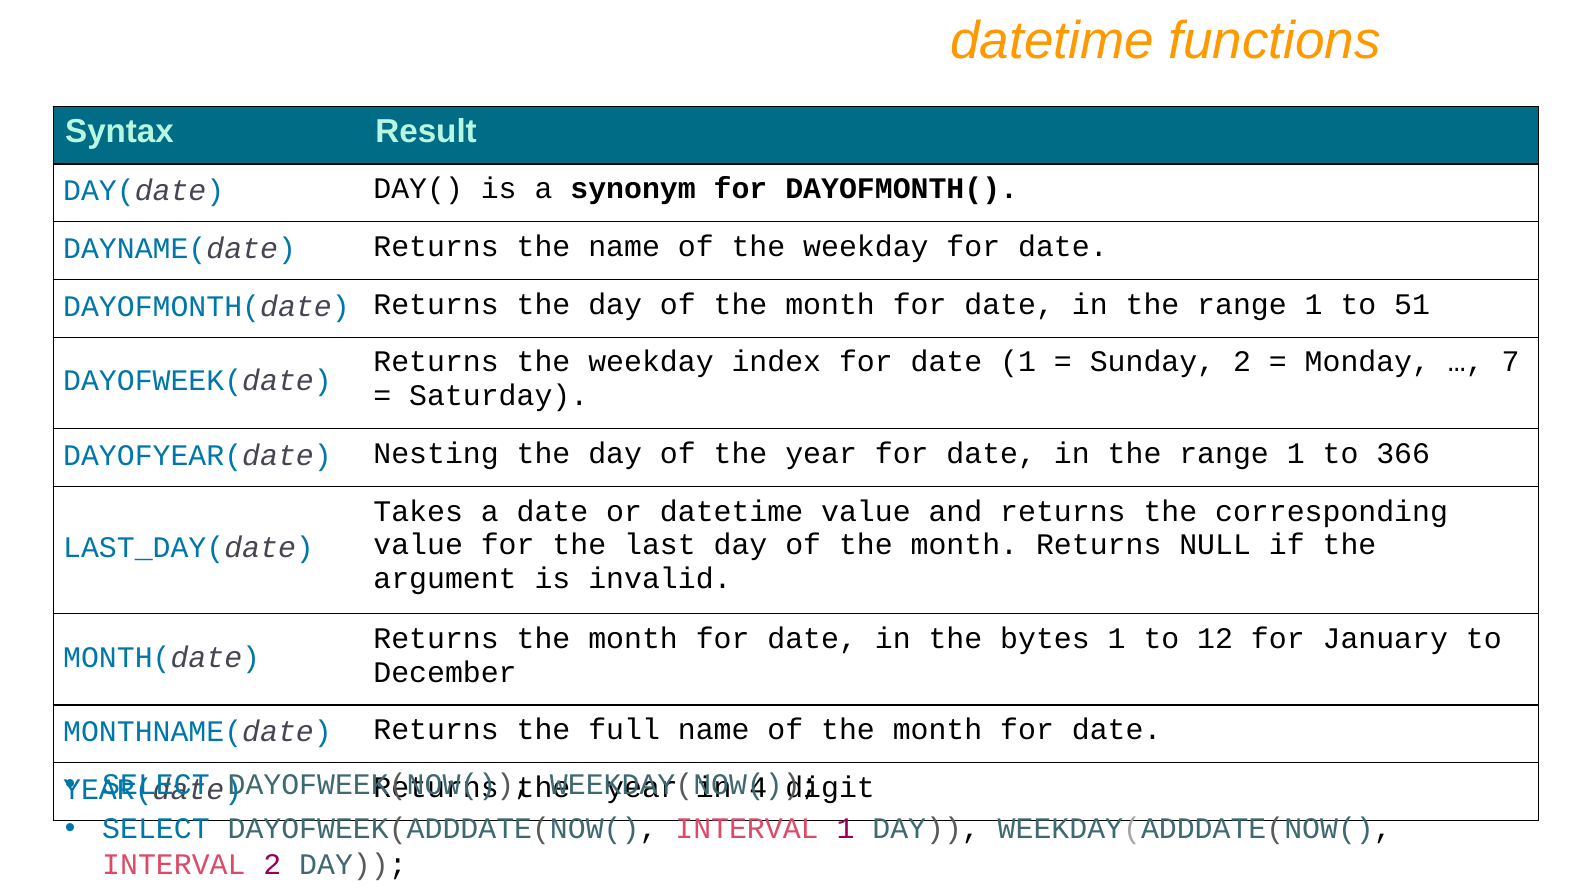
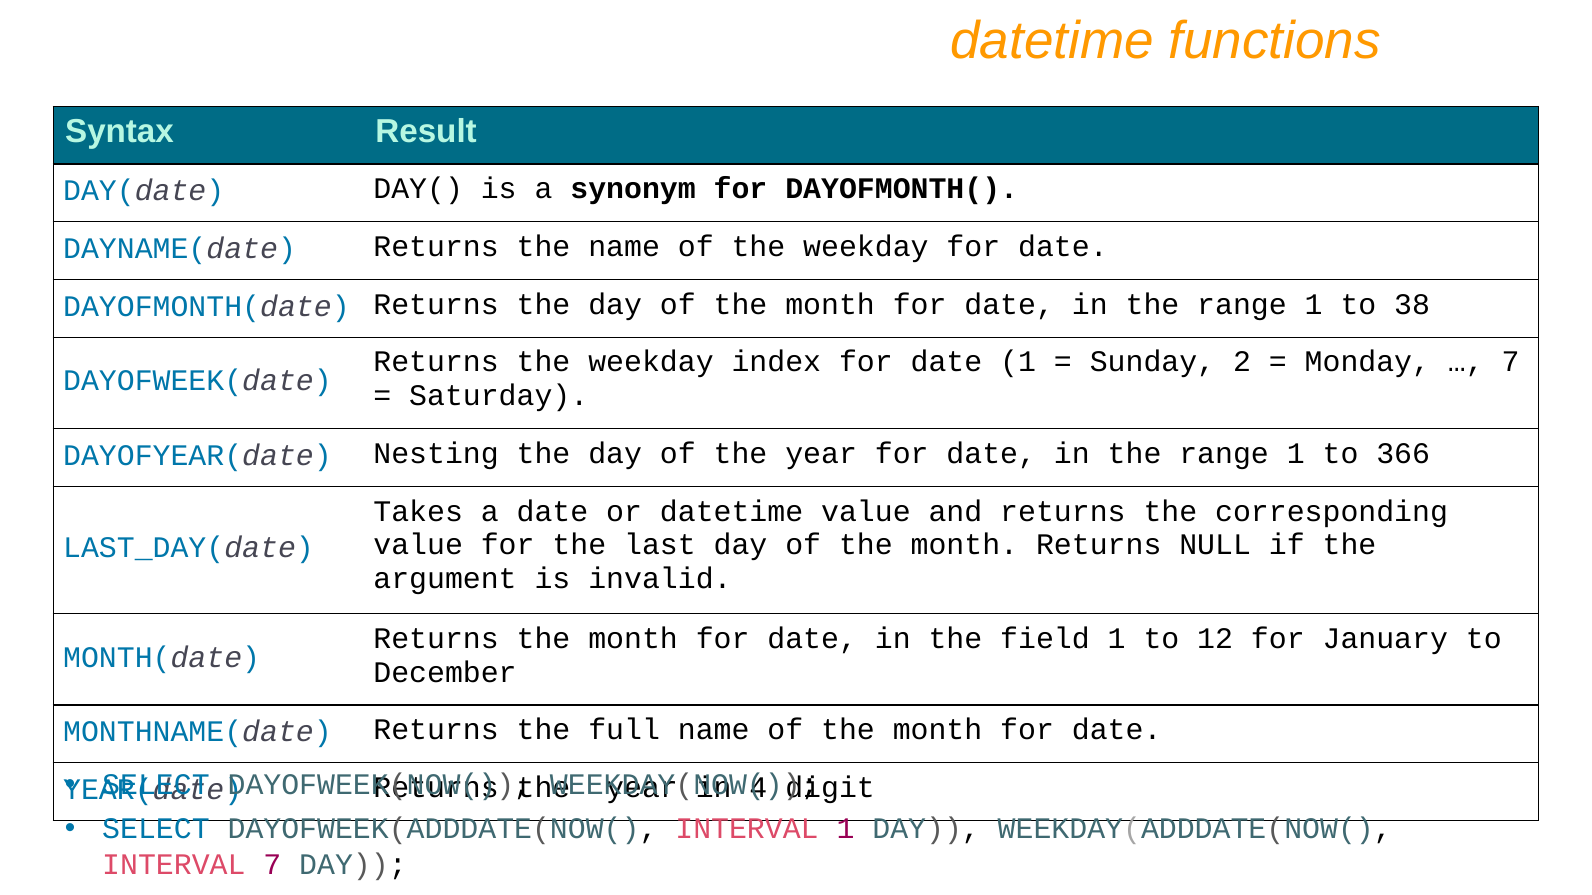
51: 51 -> 38
bytes: bytes -> field
INTERVAL 2: 2 -> 7
